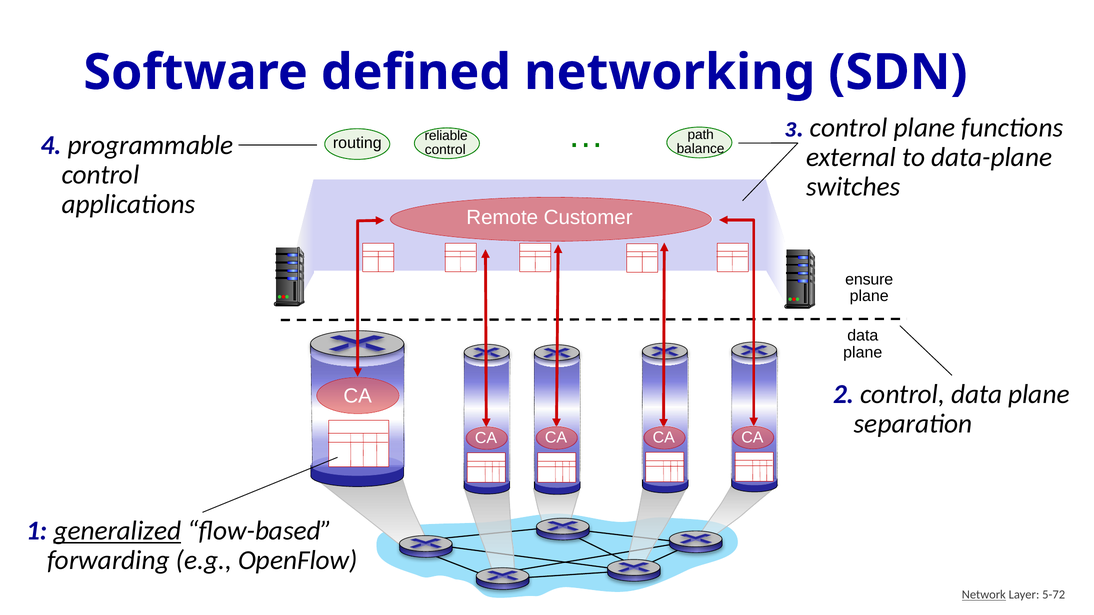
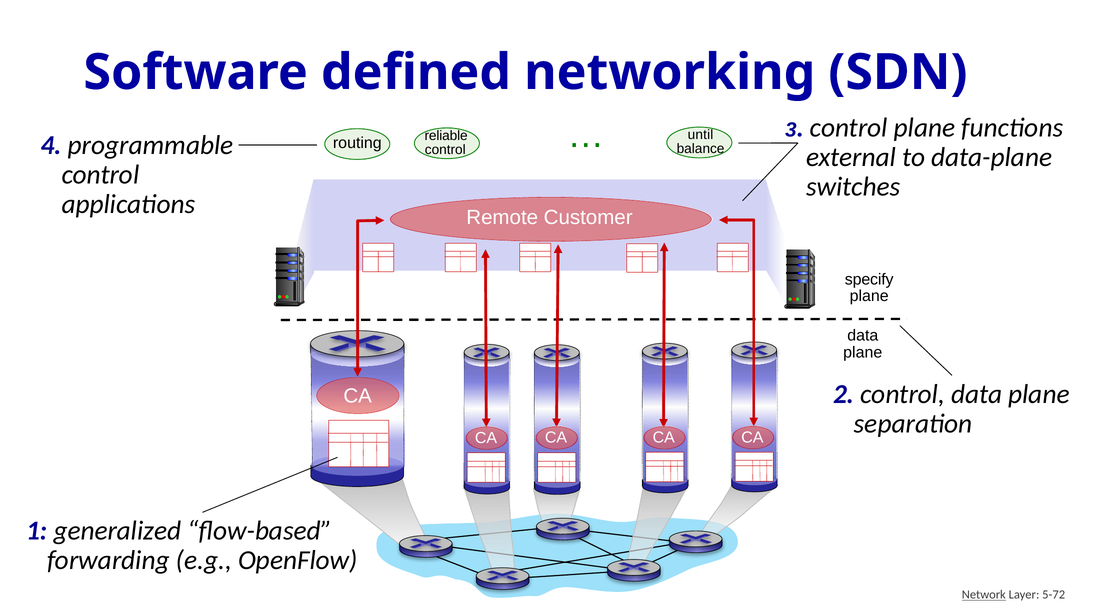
path: path -> until
ensure: ensure -> specify
generalized underline: present -> none
